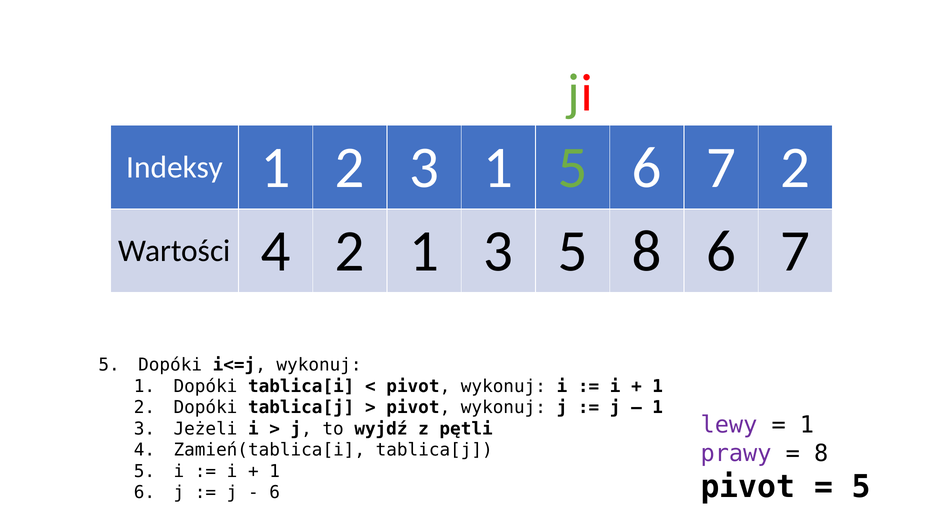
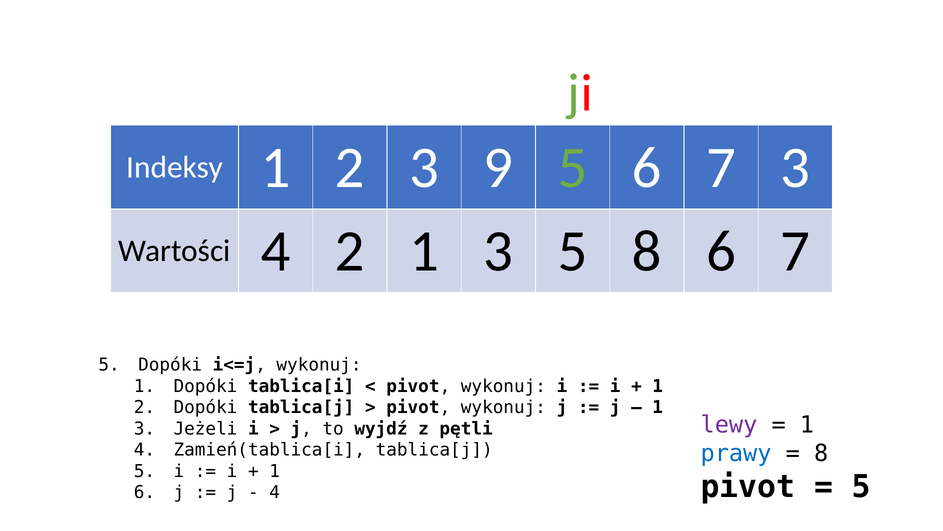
3 1: 1 -> 9
7 2: 2 -> 3
prawy colour: purple -> blue
6 at (275, 492): 6 -> 4
